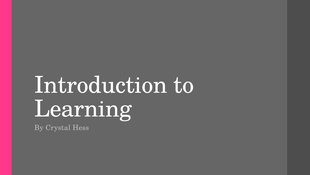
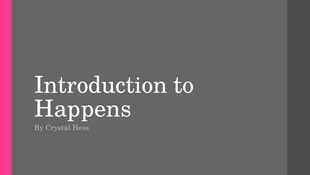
Learning: Learning -> Happens
